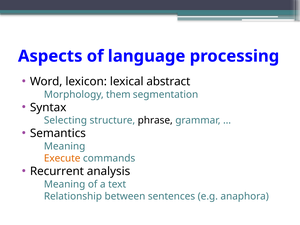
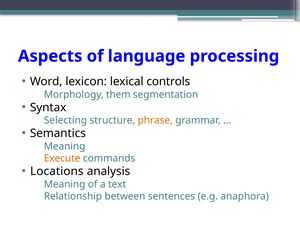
abstract: abstract -> controls
phrase colour: black -> orange
Recurrent: Recurrent -> Locations
